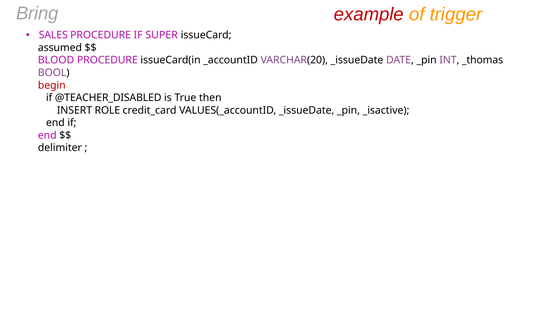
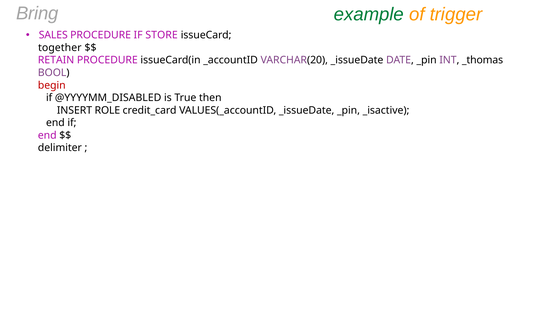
example colour: red -> green
SUPER: SUPER -> STORE
assumed: assumed -> together
BLOOD: BLOOD -> RETAIN
@TEACHER_DISABLED: @TEACHER_DISABLED -> @YYYYMM_DISABLED
